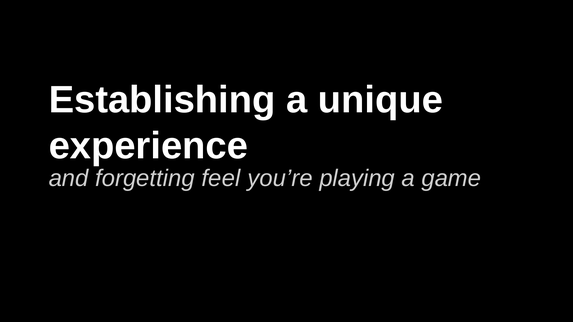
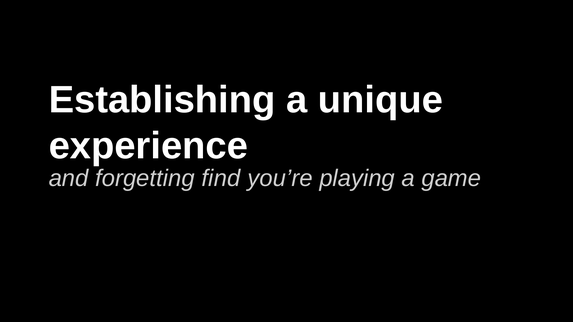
feel: feel -> find
